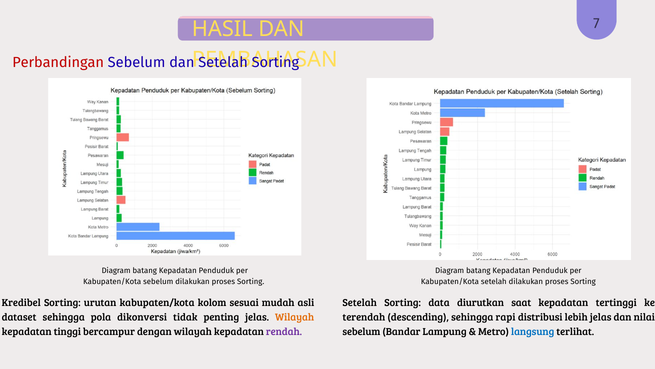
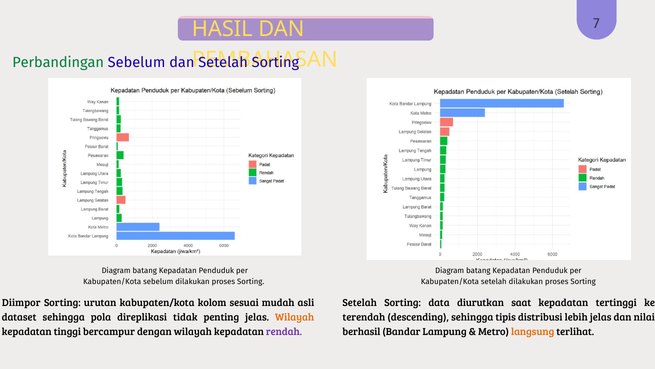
Perbandingan colour: red -> green
Kredibel: Kredibel -> Diimpor
dikonversi: dikonversi -> direplikasi
rapi: rapi -> tipis
sebelum at (361, 331): sebelum -> berhasil
langsung colour: blue -> orange
